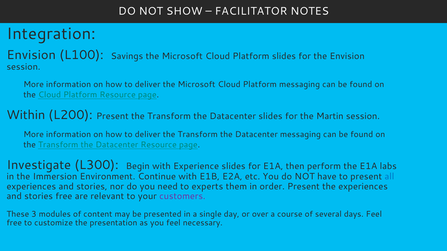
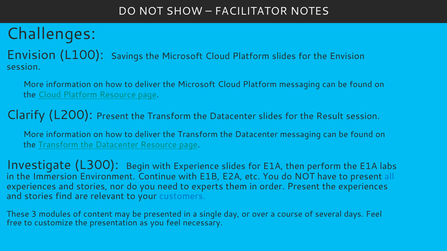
Integration: Integration -> Challenges
Within: Within -> Clarify
Martin: Martin -> Result
stories free: free -> find
customers colour: purple -> blue
